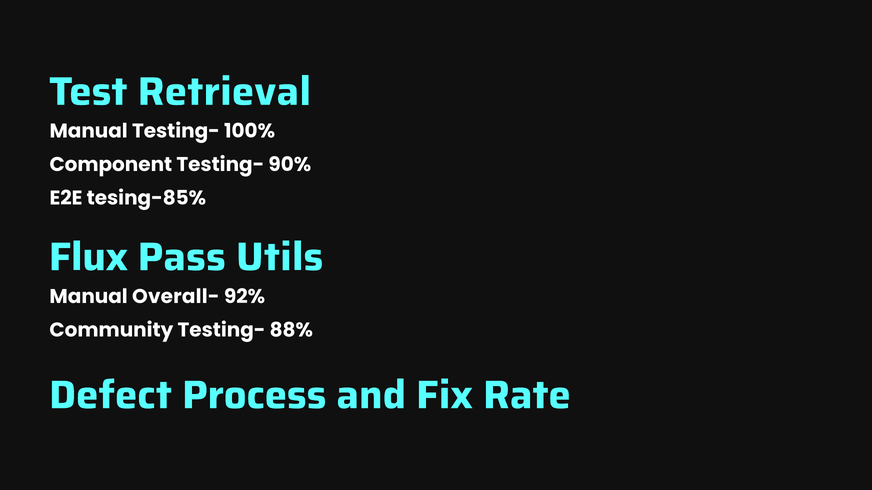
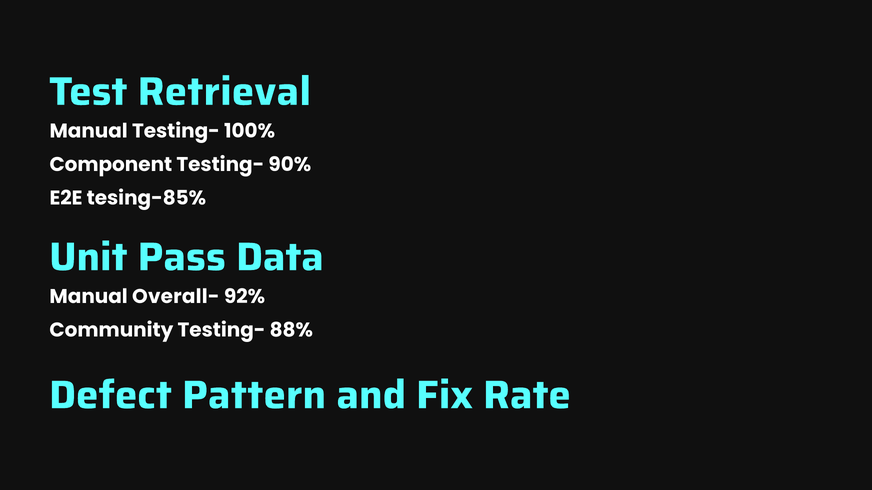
Flux: Flux -> Unit
Utils: Utils -> Data
Process: Process -> Pattern
